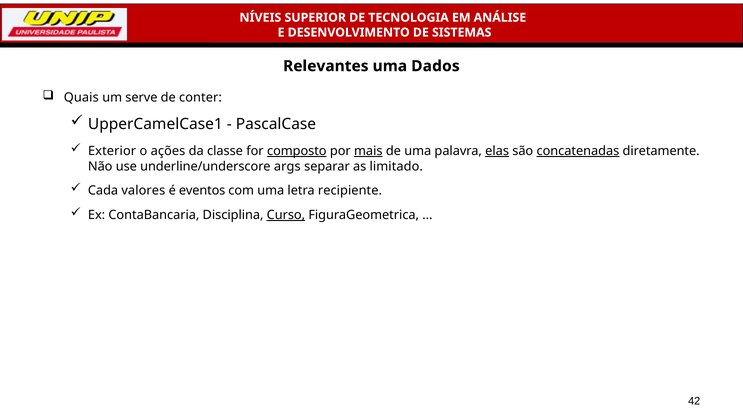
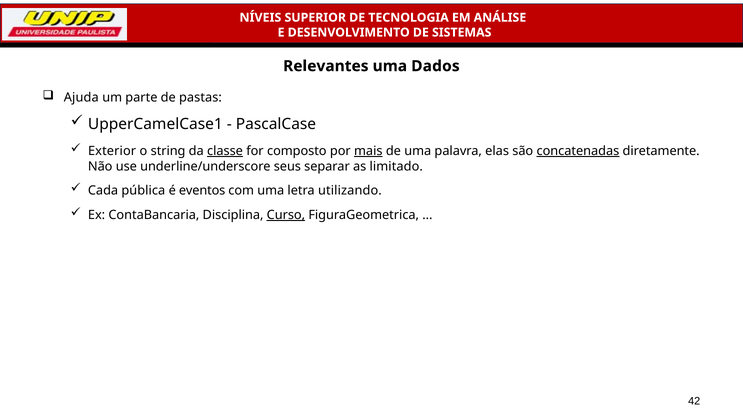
Quais: Quais -> Ajuda
serve: serve -> parte
conter: conter -> pastas
ações: ações -> string
classe underline: none -> present
composto underline: present -> none
elas underline: present -> none
args: args -> seus
valores: valores -> pública
recipiente: recipiente -> utilizando
